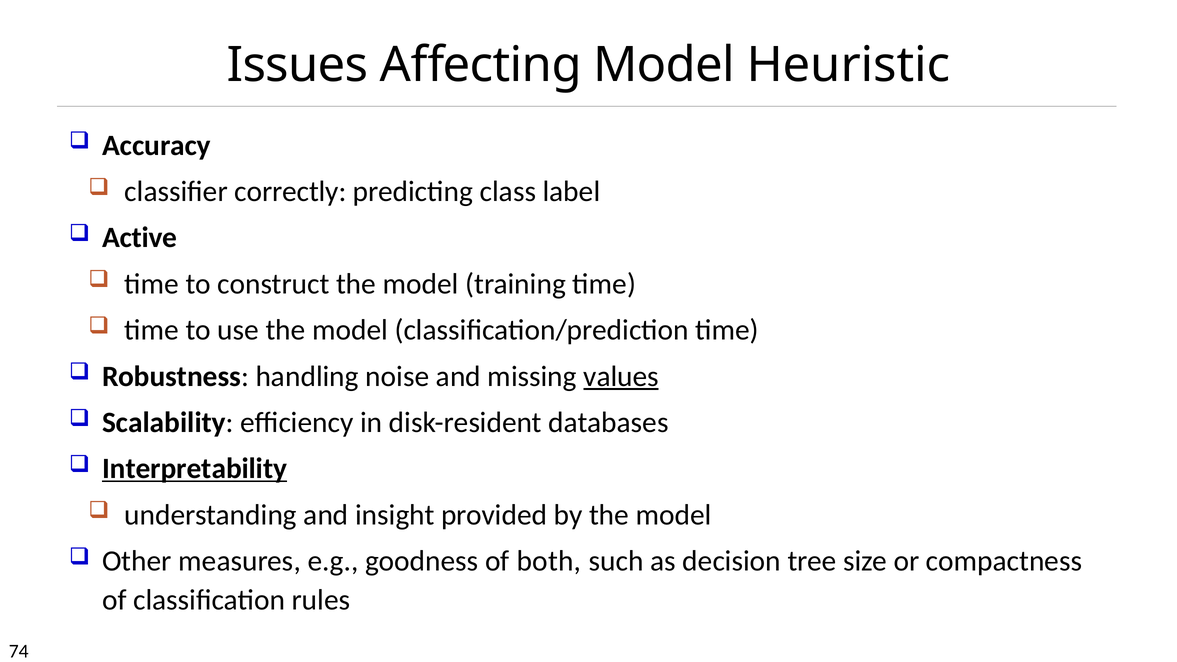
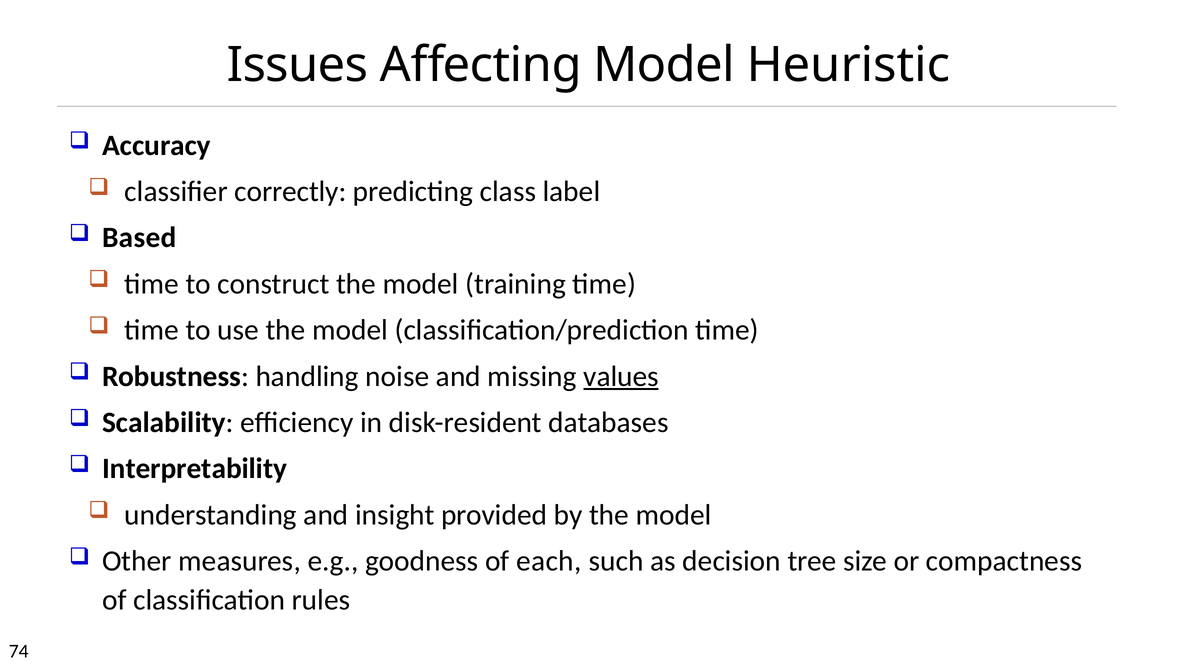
Active: Active -> Based
Interpretability underline: present -> none
both: both -> each
